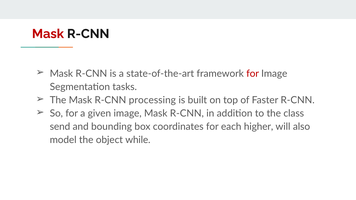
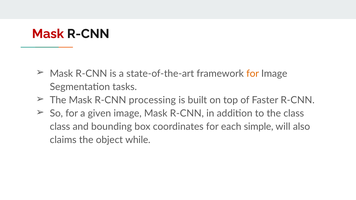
for at (253, 74) colour: red -> orange
send at (60, 127): send -> class
higher: higher -> simple
model: model -> claims
